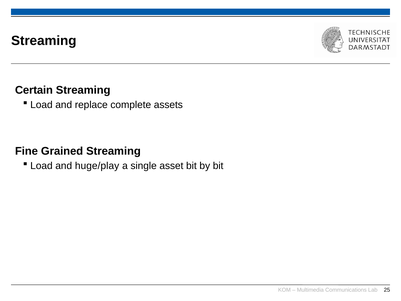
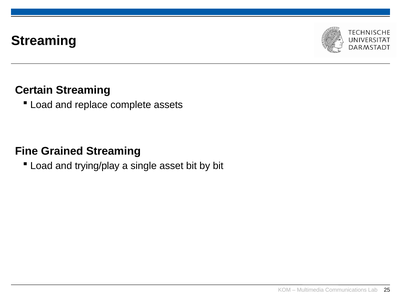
huge/play: huge/play -> trying/play
